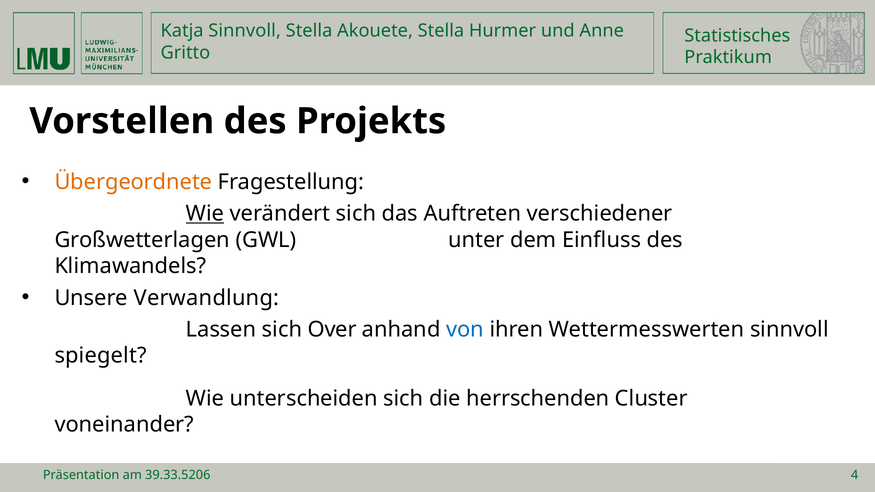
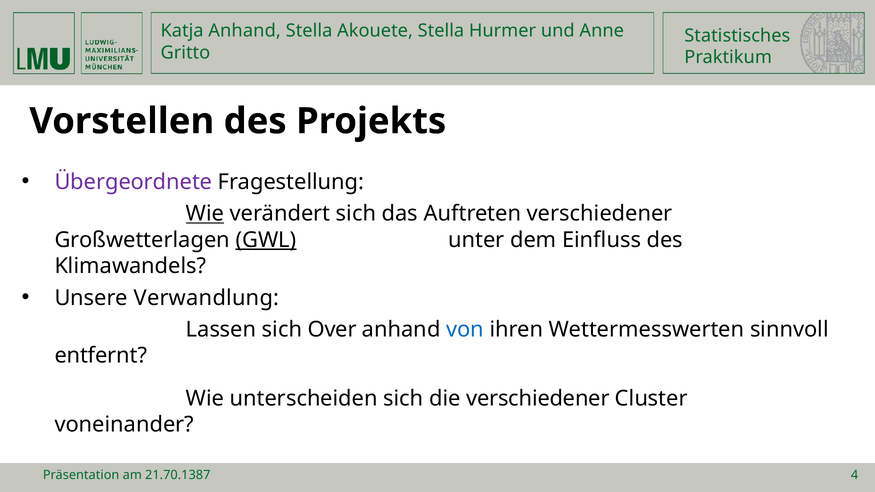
Katja Sinnvoll: Sinnvoll -> Anhand
Übergeordnete colour: orange -> purple
GWL underline: none -> present
spiegelt: spiegelt -> entfernt
die herrschenden: herrschenden -> verschiedener
39.33.5206: 39.33.5206 -> 21.70.1387
